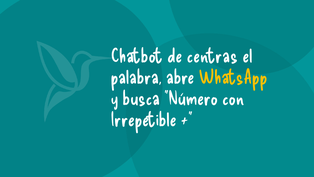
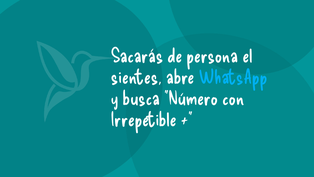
Chatbot: Chatbot -> Sacarás
centras: centras -> persona
palabra: palabra -> sientes
WhatsApp colour: yellow -> light blue
